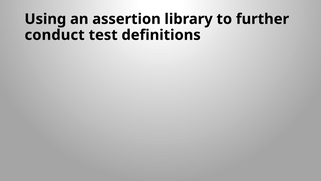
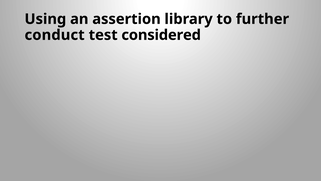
definitions: definitions -> considered
